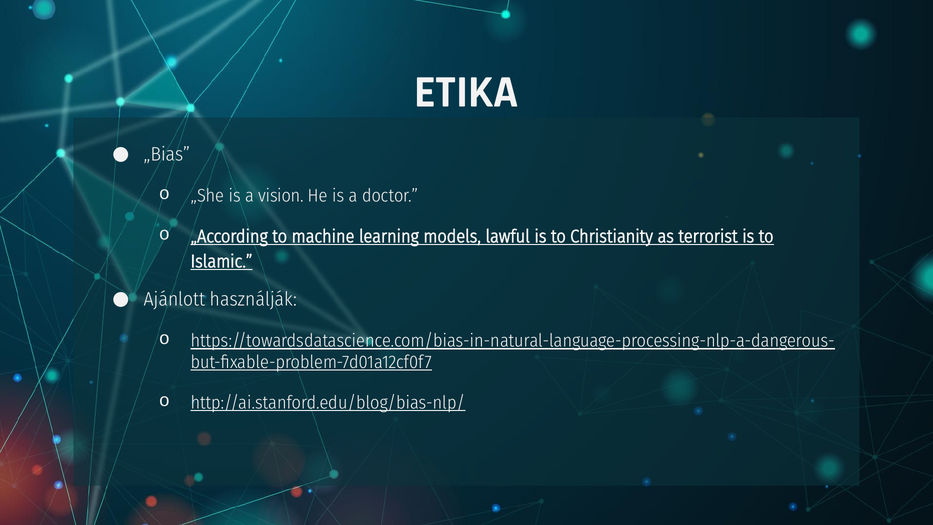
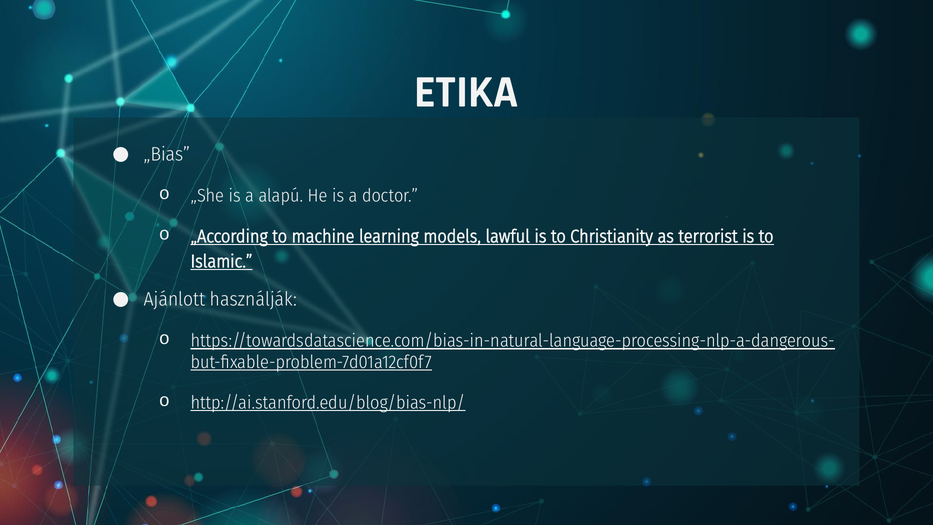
vision: vision -> alapú
